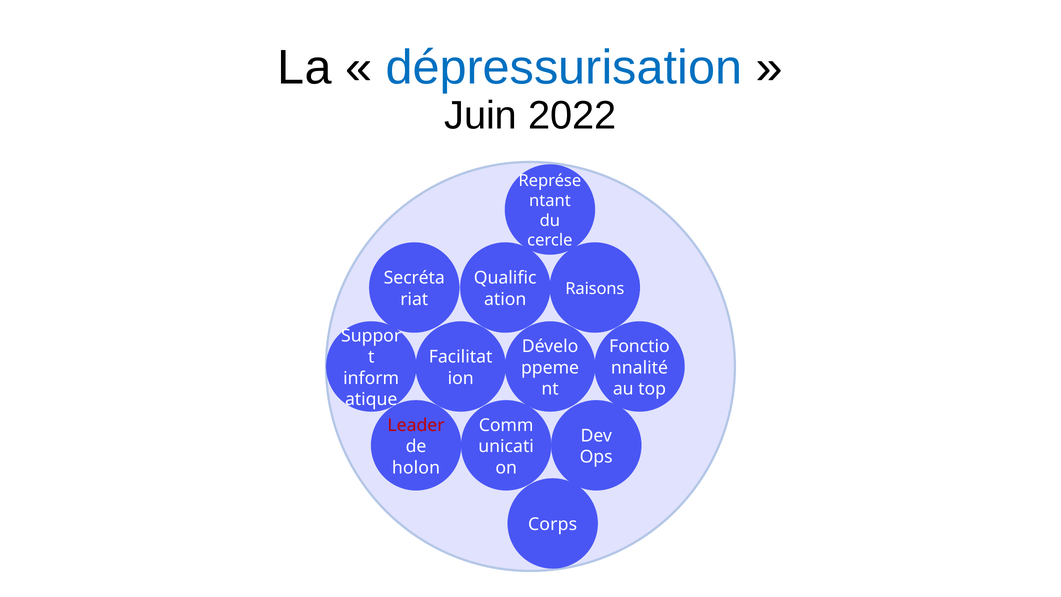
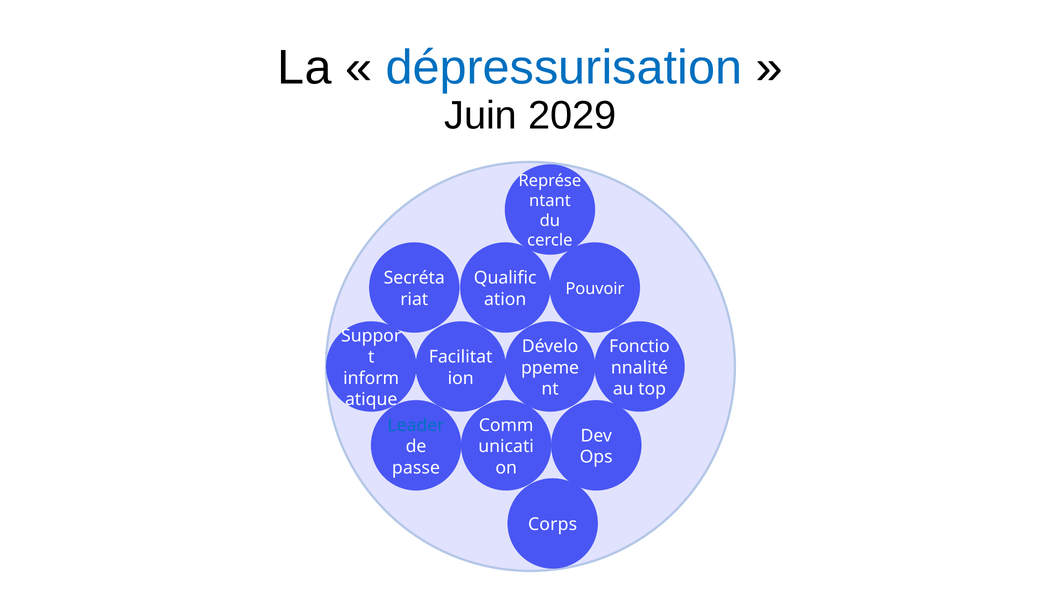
2022: 2022 -> 2029
Raisons: Raisons -> Pouvoir
Leader colour: red -> blue
holon: holon -> passe
